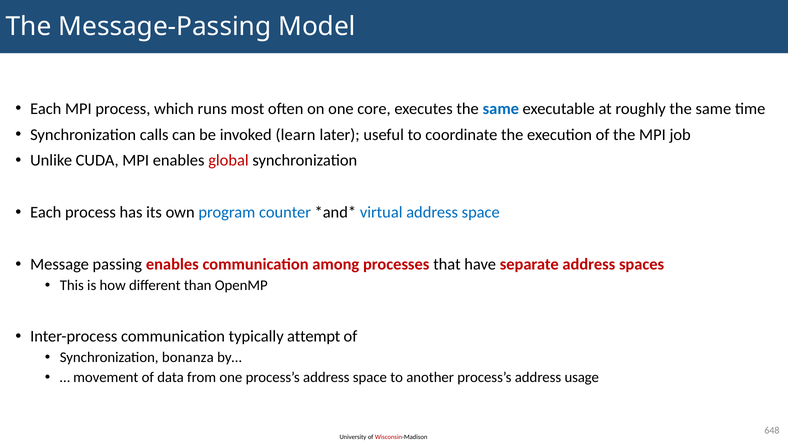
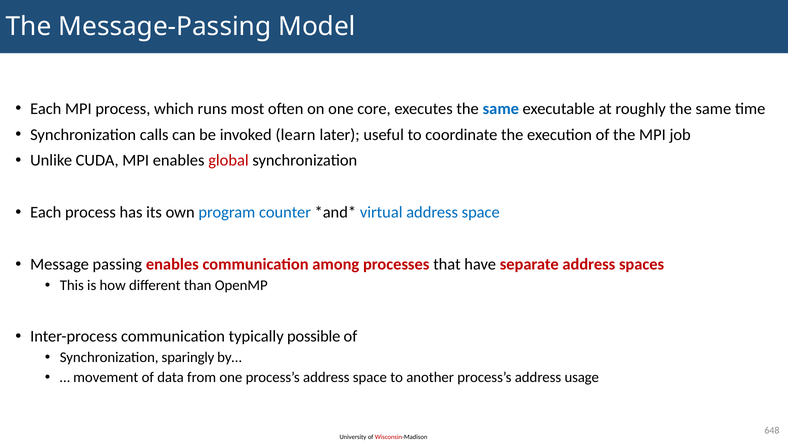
attempt: attempt -> possible
bonanza: bonanza -> sparingly
